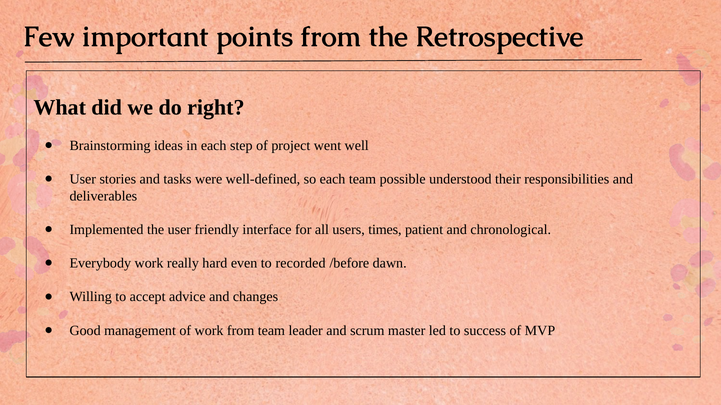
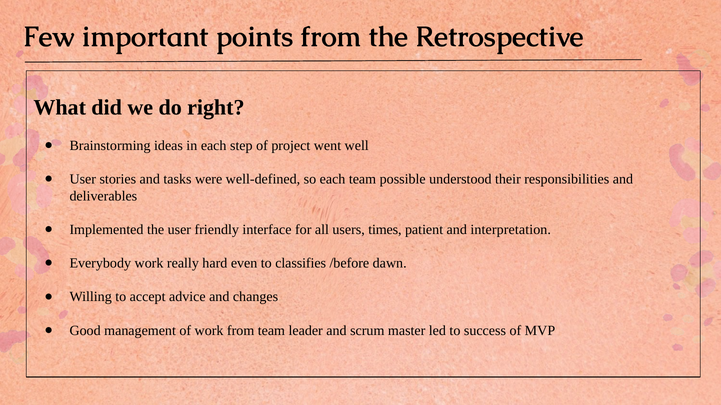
chronological: chronological -> interpretation
recorded: recorded -> classifies
